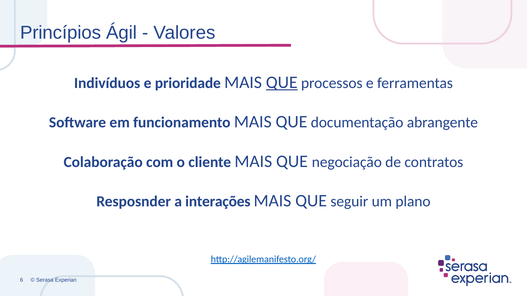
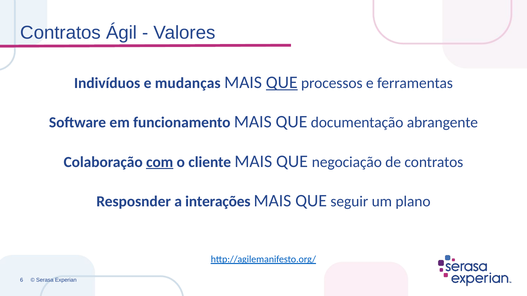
Princípios at (61, 33): Princípios -> Contratos
prioridade: prioridade -> mudanças
com underline: none -> present
